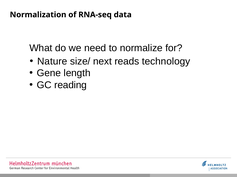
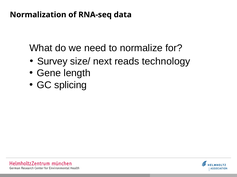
Nature: Nature -> Survey
reading: reading -> splicing
